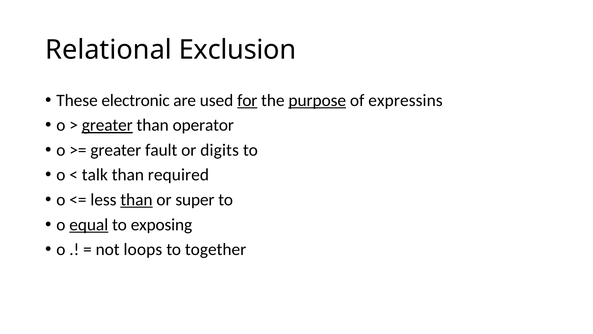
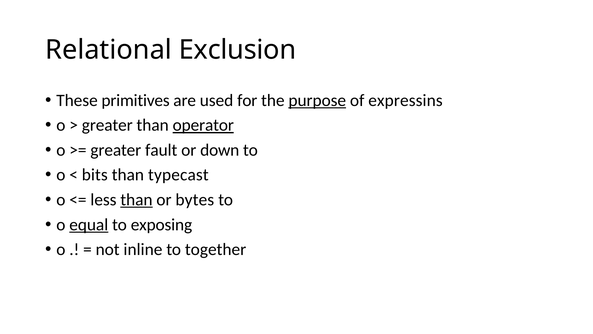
electronic: electronic -> primitives
for underline: present -> none
greater at (107, 125) underline: present -> none
operator underline: none -> present
digits: digits -> down
talk: talk -> bits
required: required -> typecast
super: super -> bytes
loops: loops -> inline
